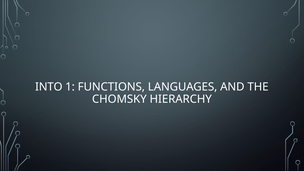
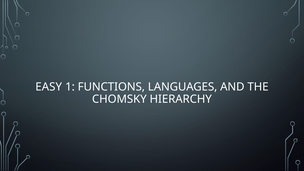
INTO: INTO -> EASY
